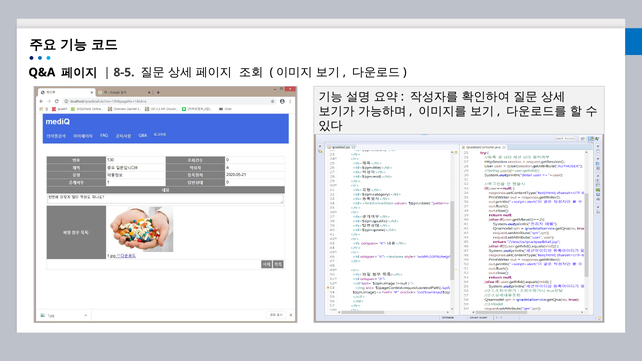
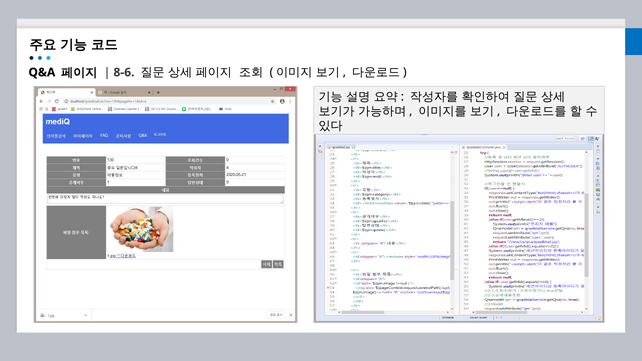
8-5: 8-5 -> 8-6
